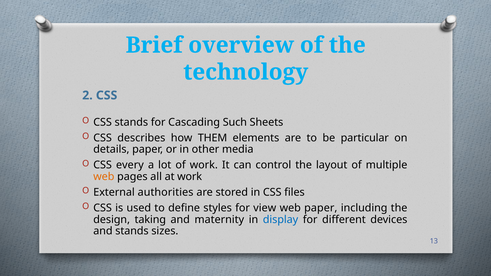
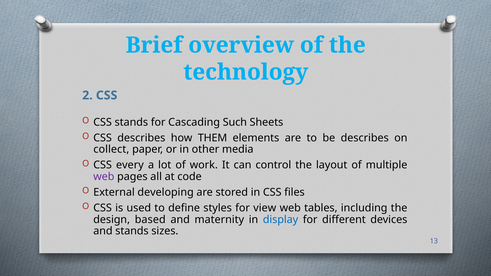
be particular: particular -> describes
details: details -> collect
web at (104, 177) colour: orange -> purple
at work: work -> code
authorities: authorities -> developing
web paper: paper -> tables
taking: taking -> based
